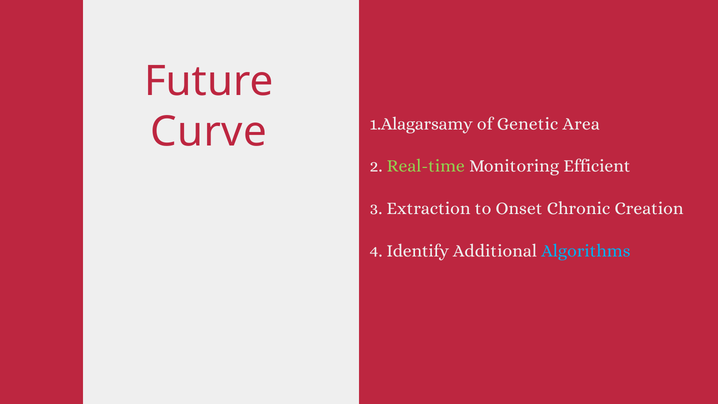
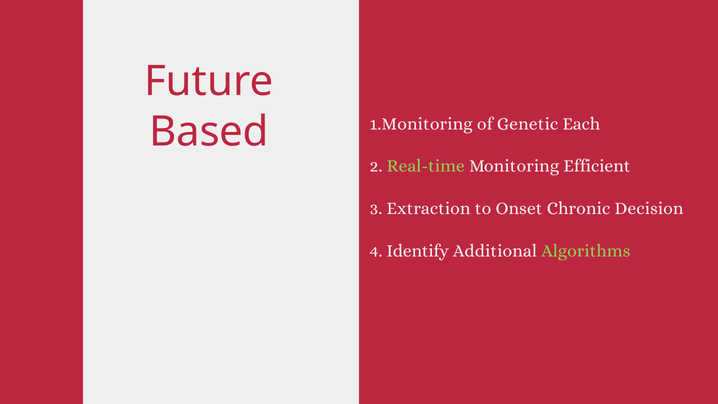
1.Alagarsamy: 1.Alagarsamy -> 1.Monitoring
Area: Area -> Each
Curve: Curve -> Based
Creation: Creation -> Decision
Algorithms colour: light blue -> light green
